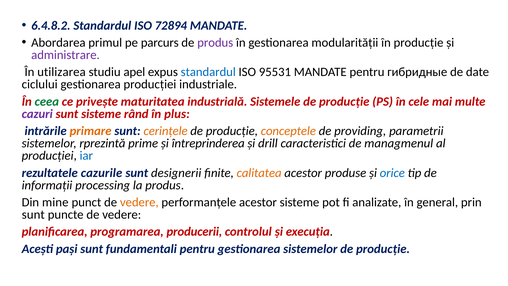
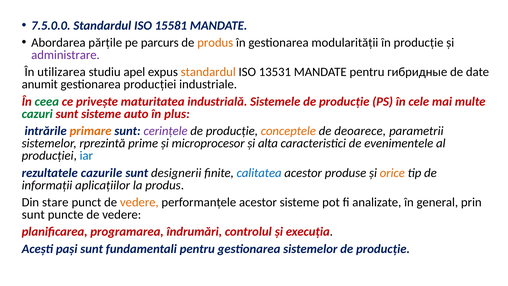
6.4.8.2: 6.4.8.2 -> 7.5.0.0
72894: 72894 -> 15581
primul: primul -> părțile
produs at (215, 43) colour: purple -> orange
standardul at (208, 72) colour: blue -> orange
95531: 95531 -> 13531
ciclului: ciclului -> anumit
cazuri colour: purple -> green
rând: rând -> auto
cerinţele colour: orange -> purple
providing: providing -> deoarece
întreprinderea: întreprinderea -> microprocesor
drill: drill -> alta
managmenul: managmenul -> evenimentele
calitatea colour: orange -> blue
orice colour: blue -> orange
processing: processing -> aplicaţiilor
mine: mine -> stare
producerii: producerii -> îndrumări
